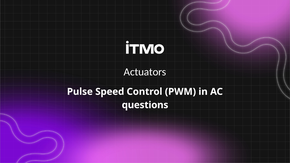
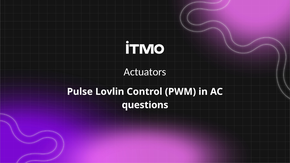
Speed: Speed -> Lovlin
